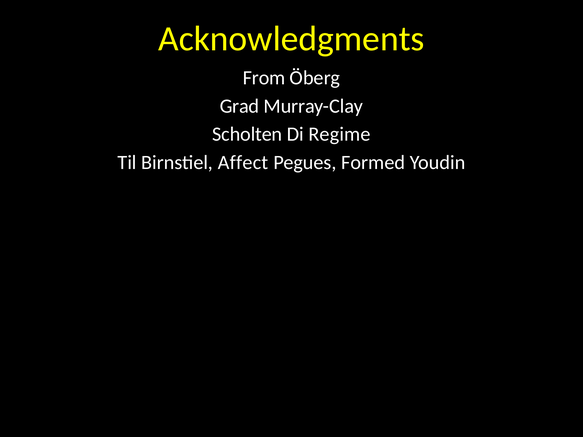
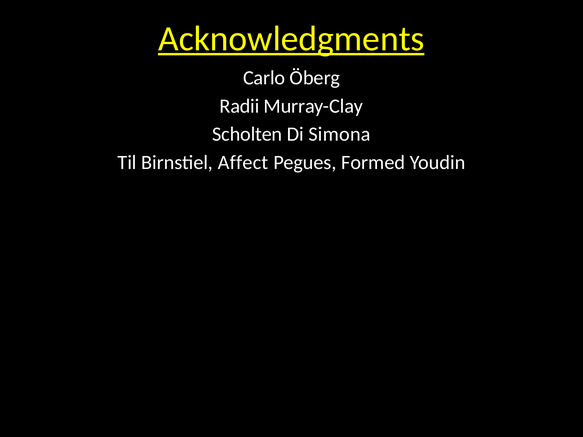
Acknowledgments underline: none -> present
From: From -> Carlo
Grad: Grad -> Radii
Regime: Regime -> Simona
